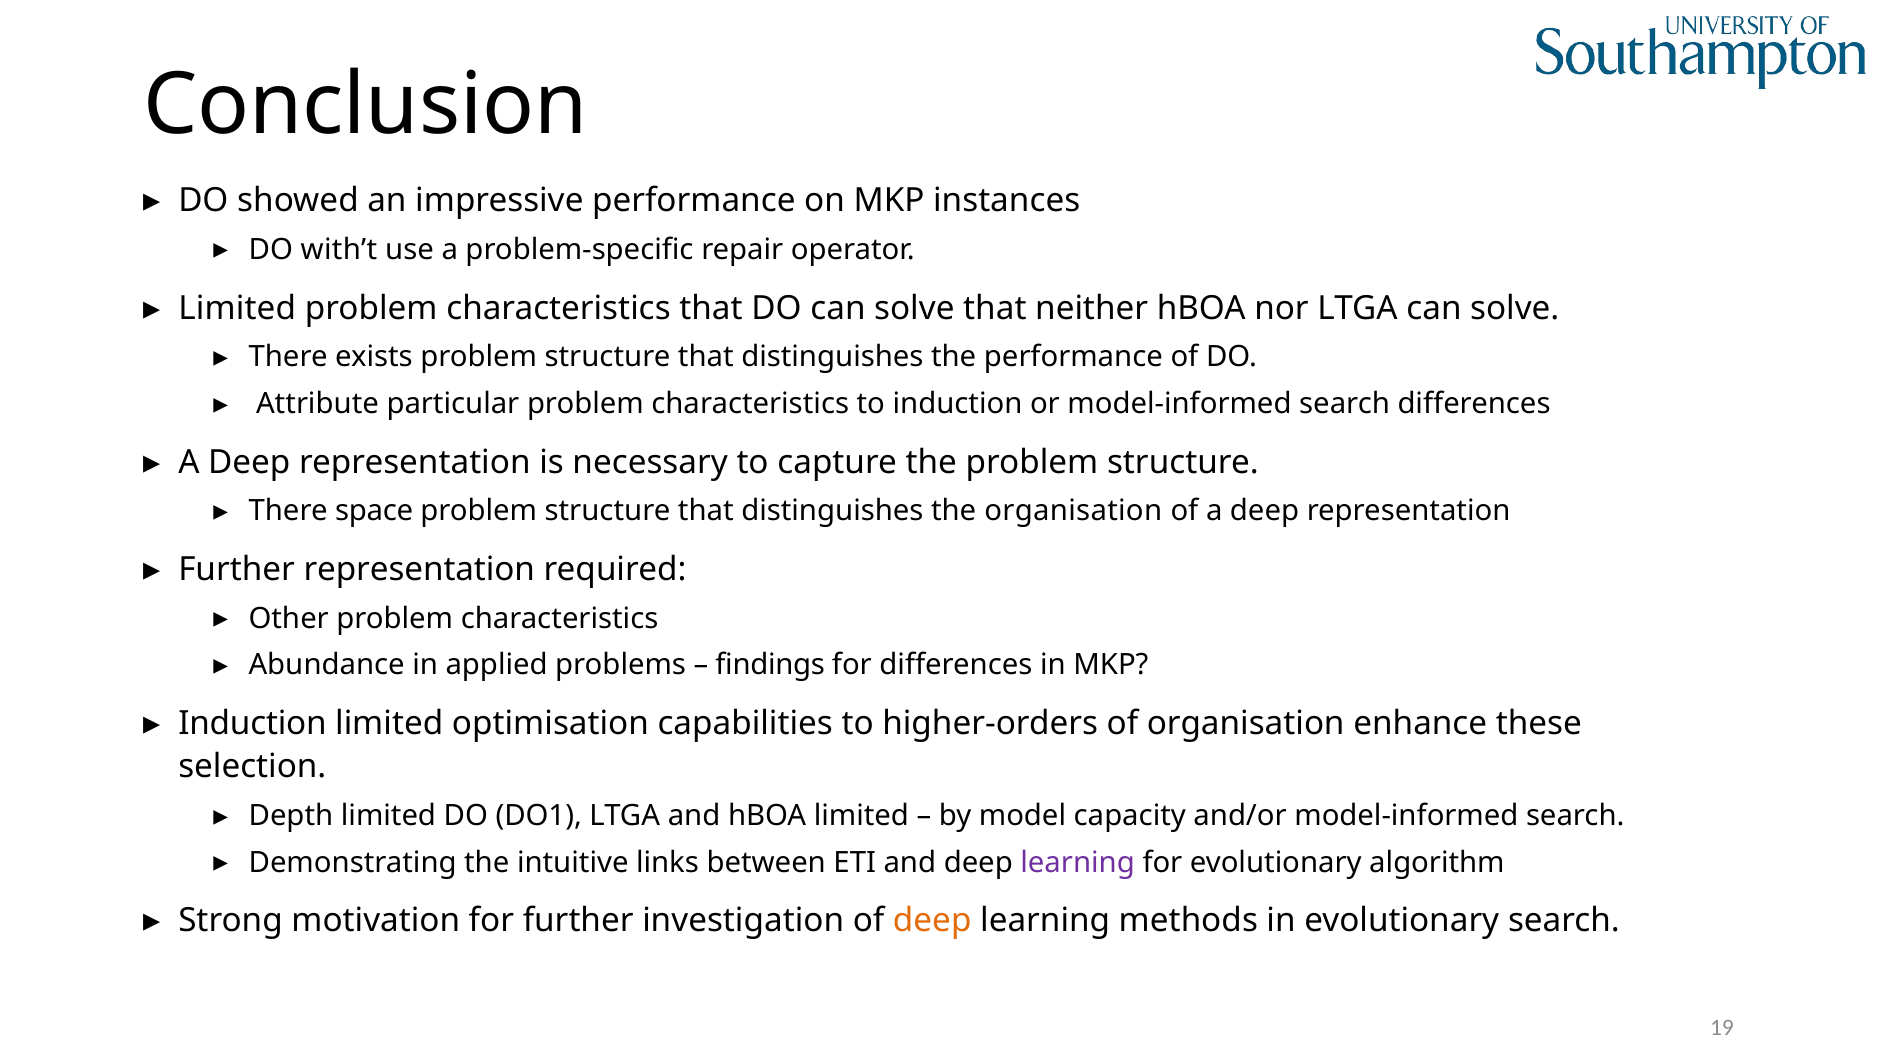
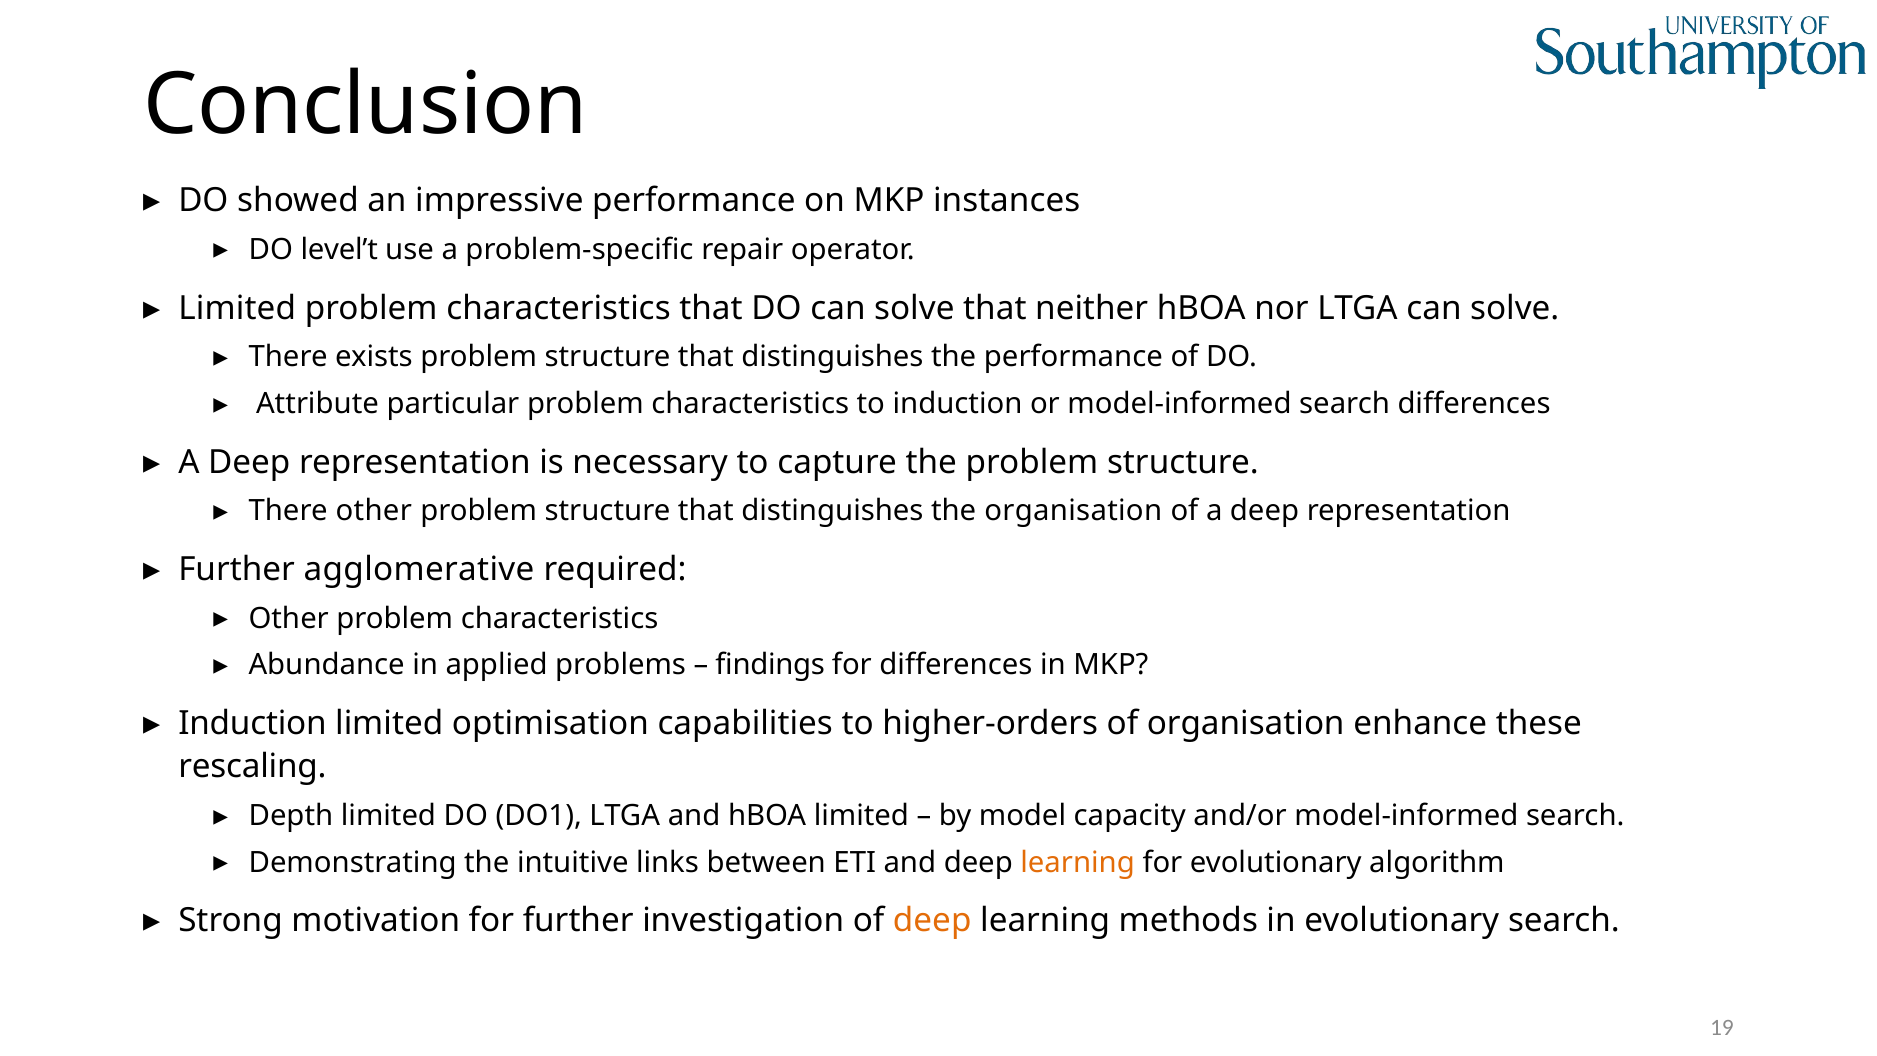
with’t: with’t -> level’t
There space: space -> other
Further representation: representation -> agglomerative
selection: selection -> rescaling
learning at (1078, 862) colour: purple -> orange
